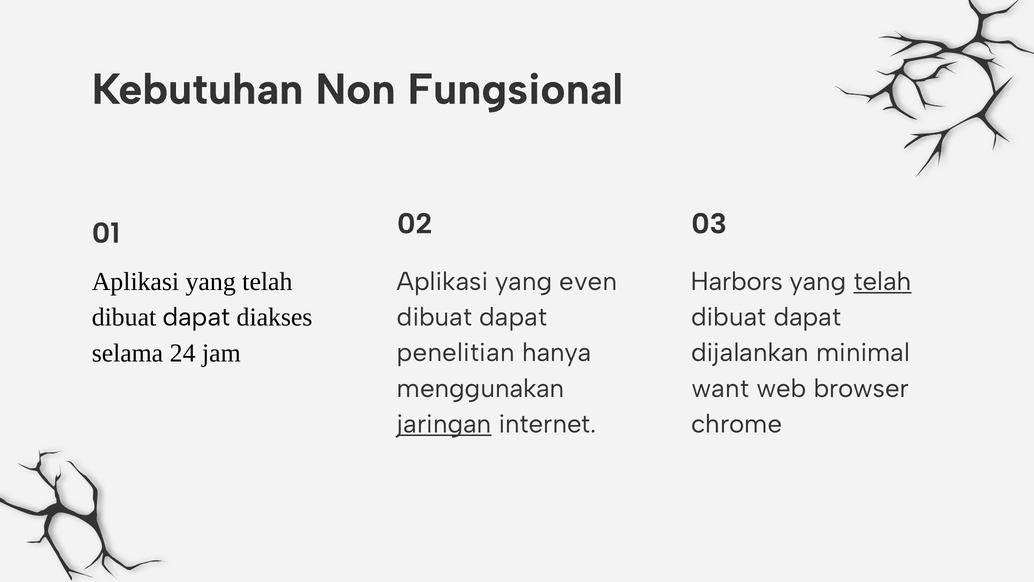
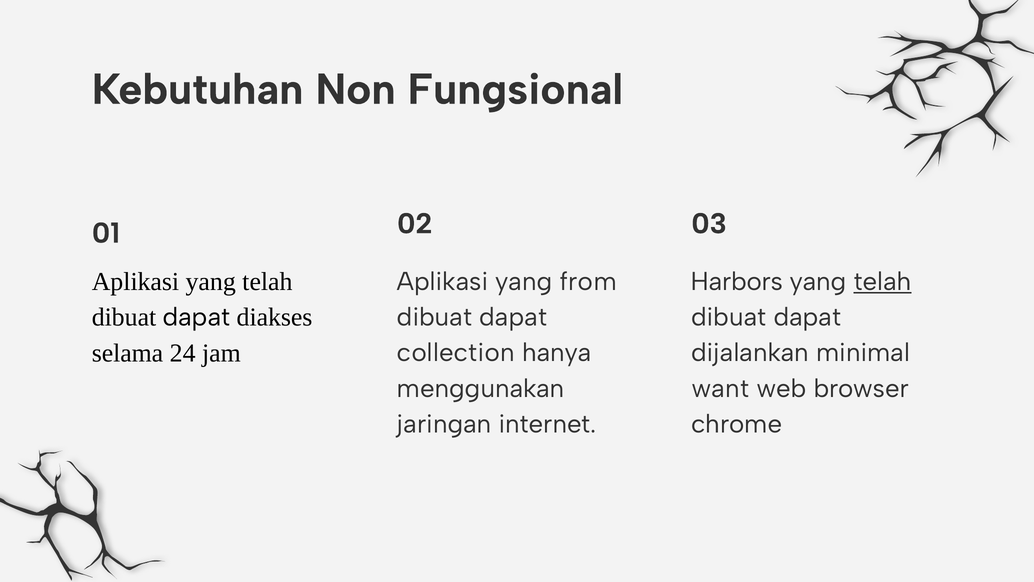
even: even -> from
penelitian: penelitian -> collection
jaringan underline: present -> none
